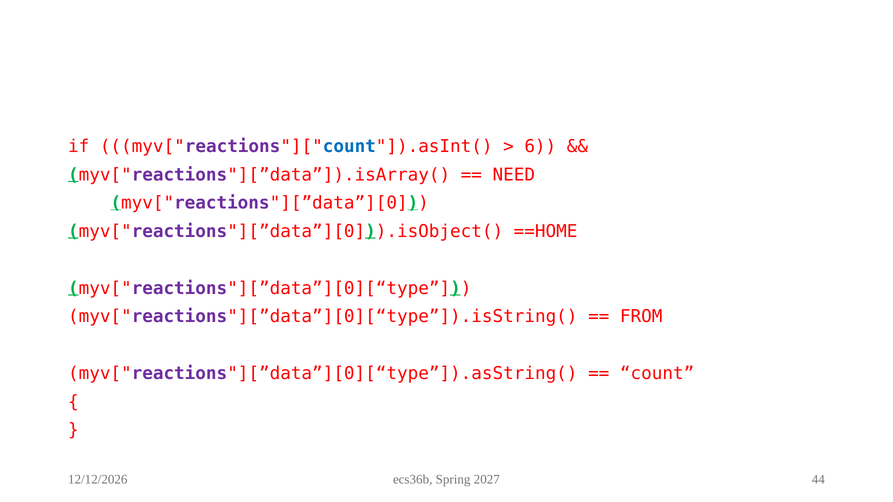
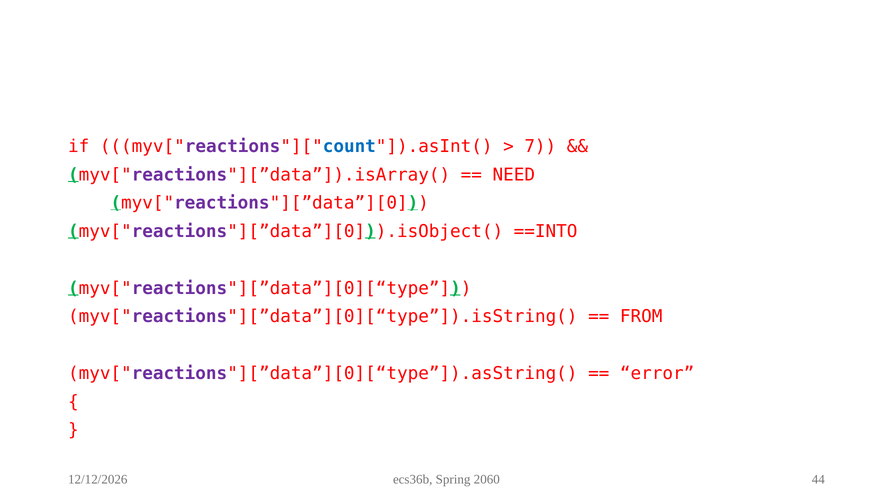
6: 6 -> 7
==HOME: ==HOME -> ==INTO
count: count -> error
2027: 2027 -> 2060
